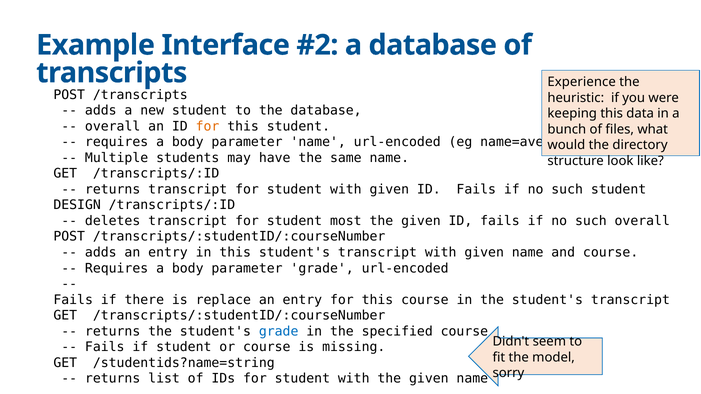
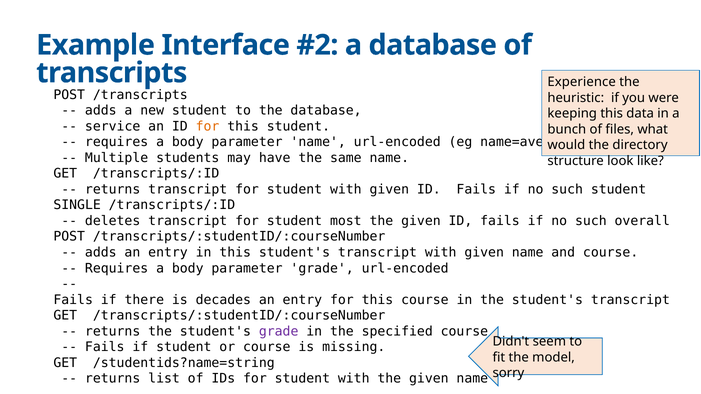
overall at (113, 126): overall -> service
DESIGN: DESIGN -> SINGLE
replace: replace -> decades
grade at (279, 331) colour: blue -> purple
